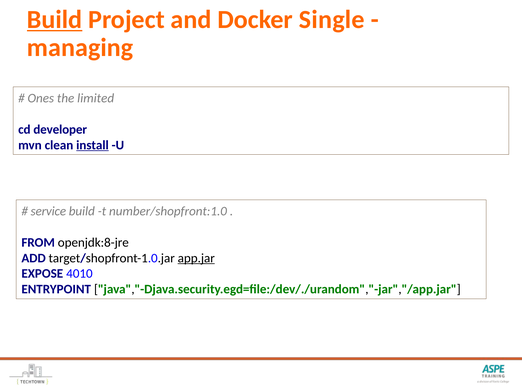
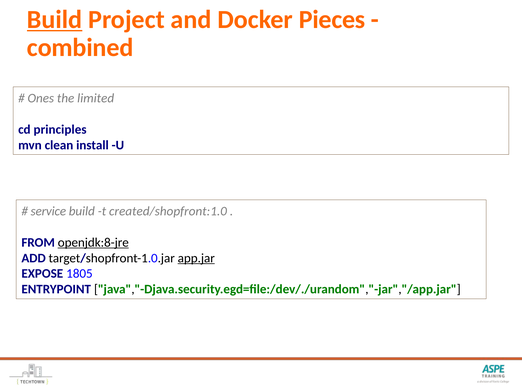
Single: Single -> Pieces
managing: managing -> combined
developer: developer -> principles
install underline: present -> none
number/shopfront:1.0: number/shopfront:1.0 -> created/shopfront:1.0
openjdk:8-jre underline: none -> present
4010: 4010 -> 1805
